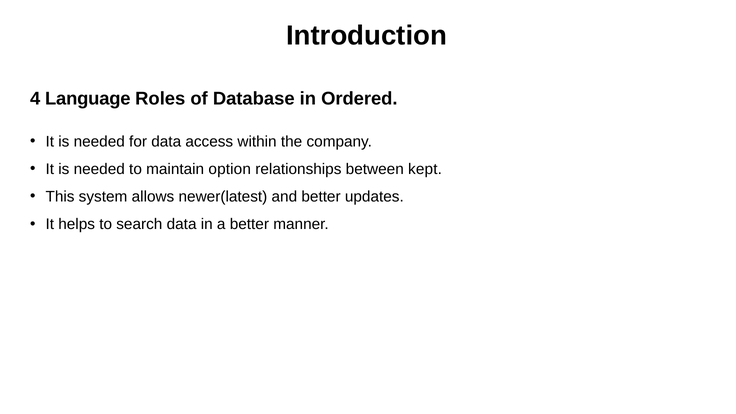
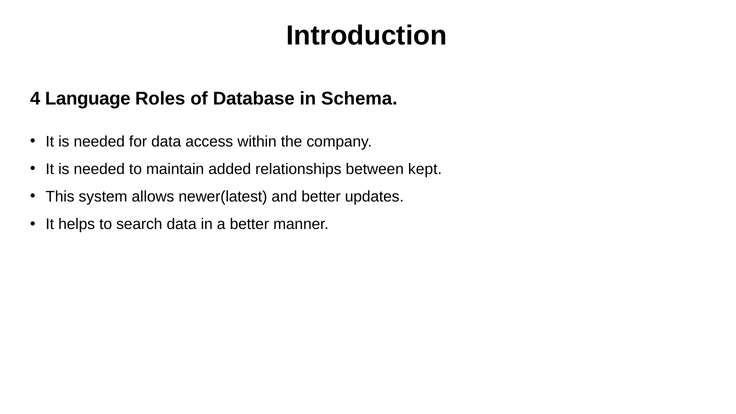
Ordered: Ordered -> Schema
option: option -> added
